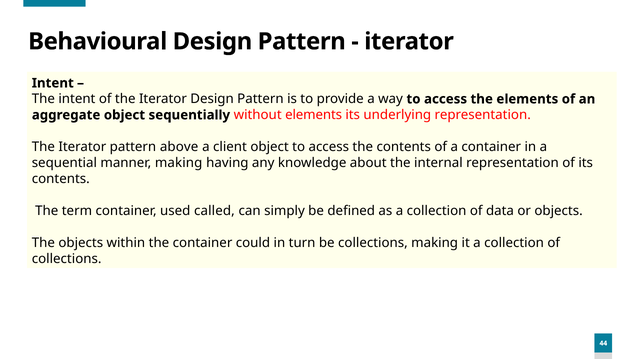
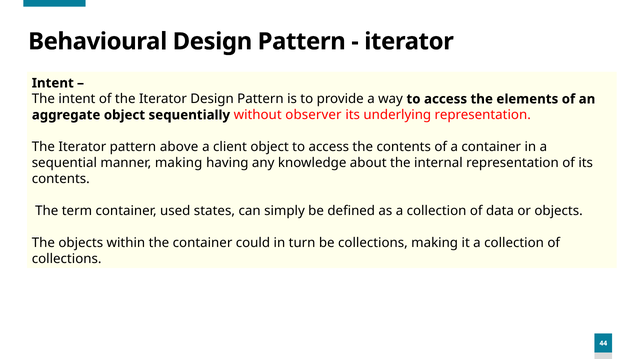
without elements: elements -> observer
called: called -> states
